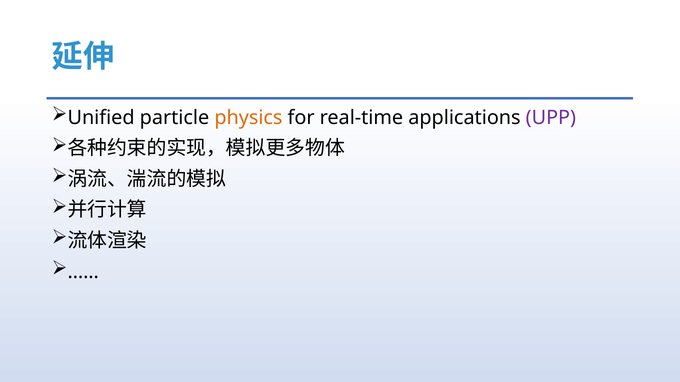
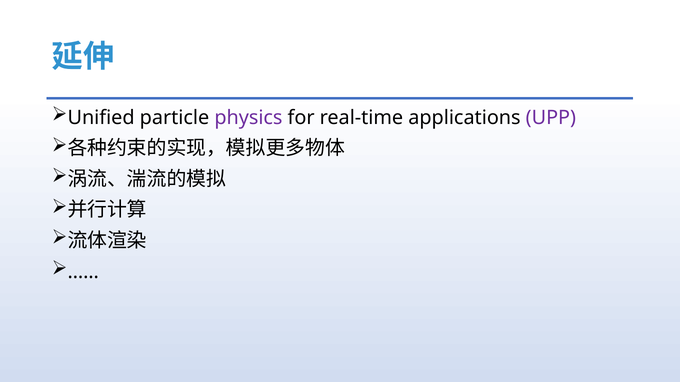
physics colour: orange -> purple
